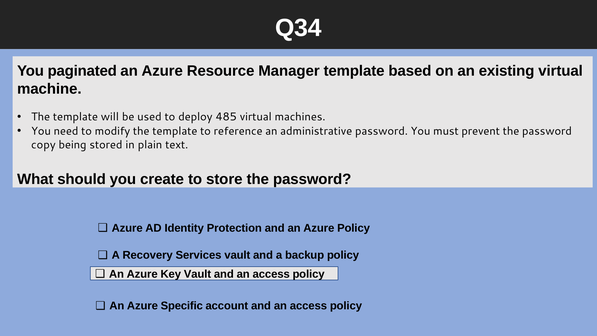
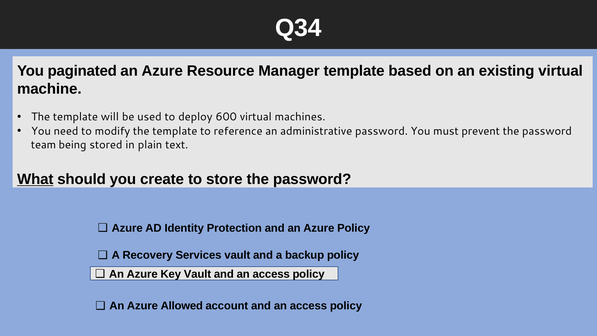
485: 485 -> 600
copy: copy -> team
What underline: none -> present
Specific: Specific -> Allowed
